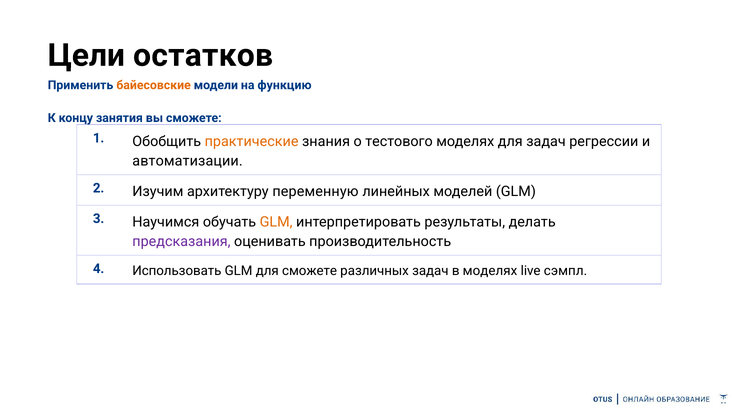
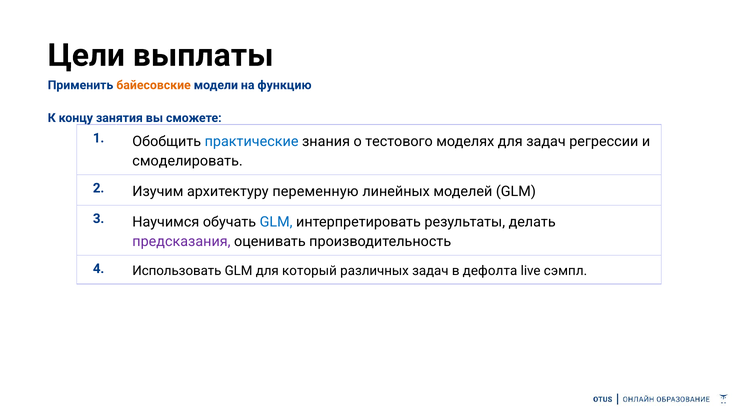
остатков: остатков -> выплаты
практические colour: orange -> blue
автоматизации: автоматизации -> смоделировать
GLM at (276, 222) colour: orange -> blue
для сможете: сможете -> который
в моделях: моделях -> дефолта
